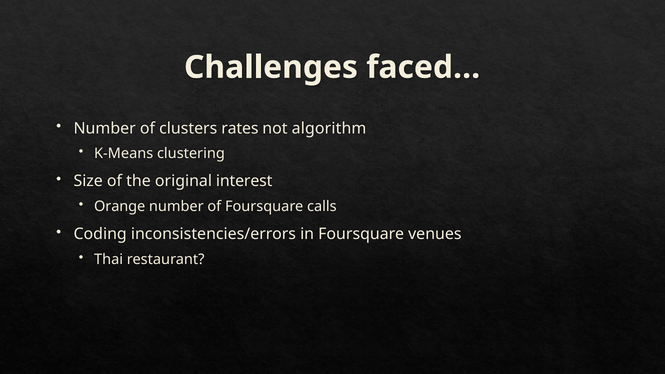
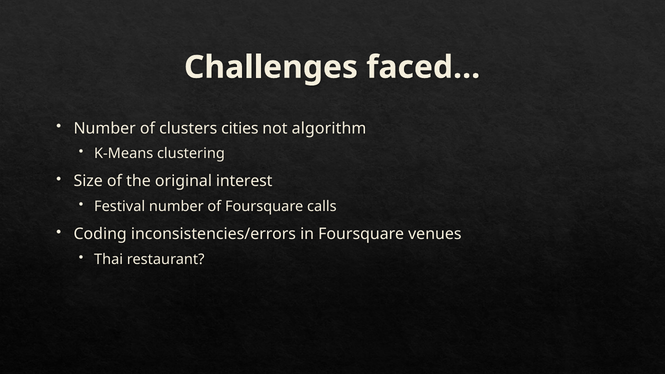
rates: rates -> cities
Orange: Orange -> Festival
